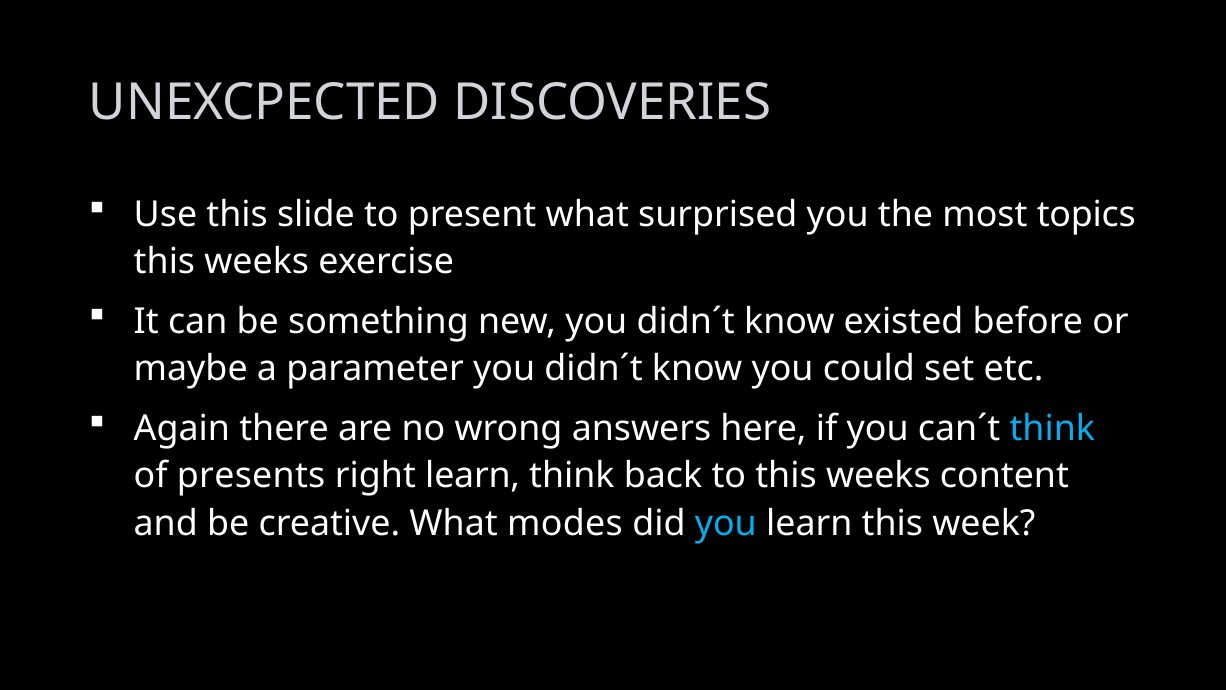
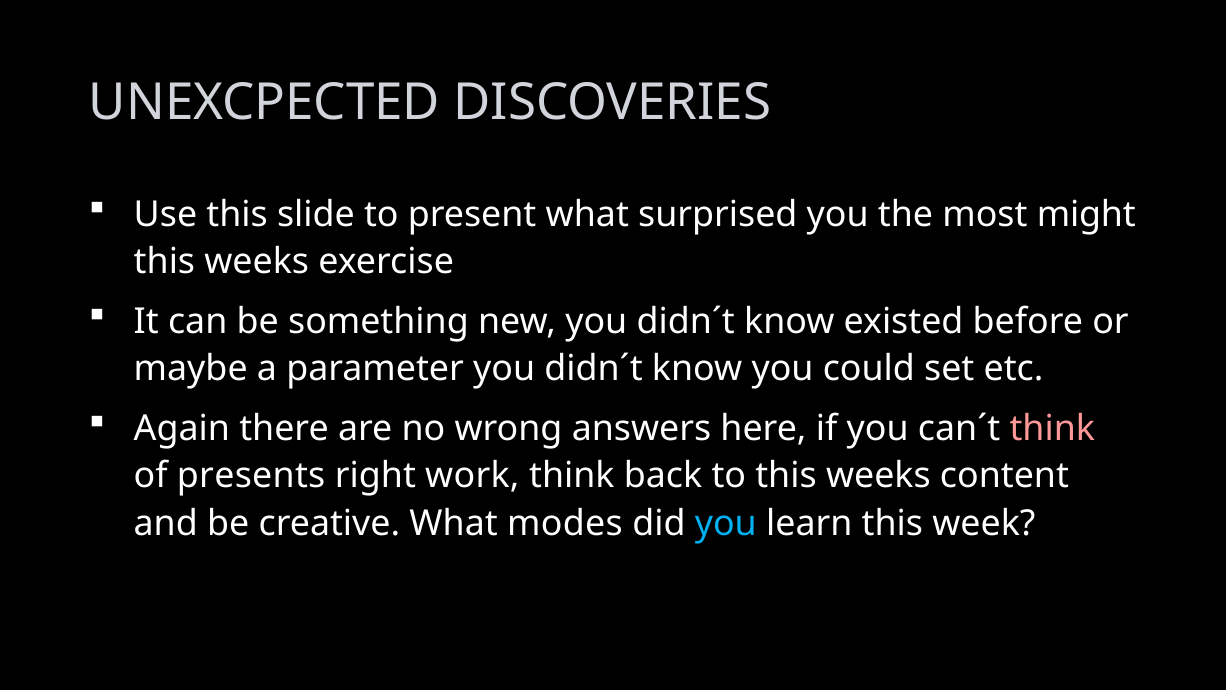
topics: topics -> might
think at (1052, 429) colour: light blue -> pink
right learn: learn -> work
